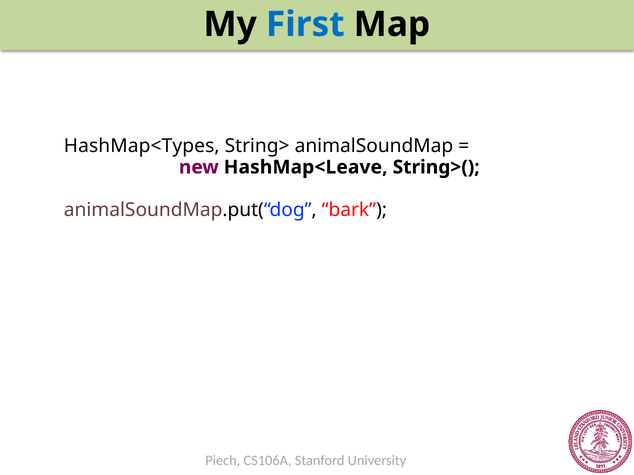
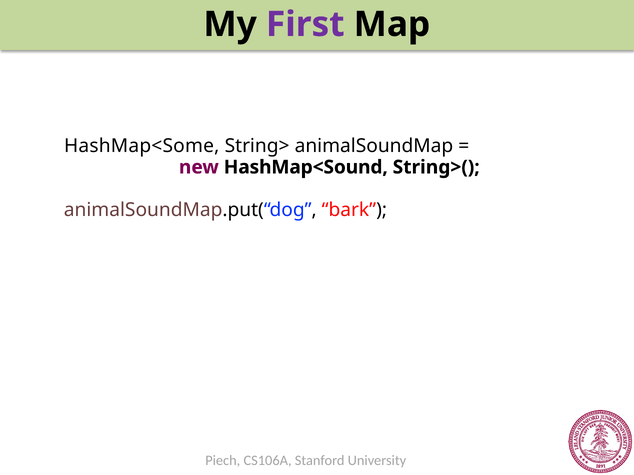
First colour: blue -> purple
HashMap<Types: HashMap<Types -> HashMap<Some
HashMap<Leave: HashMap<Leave -> HashMap<Sound
